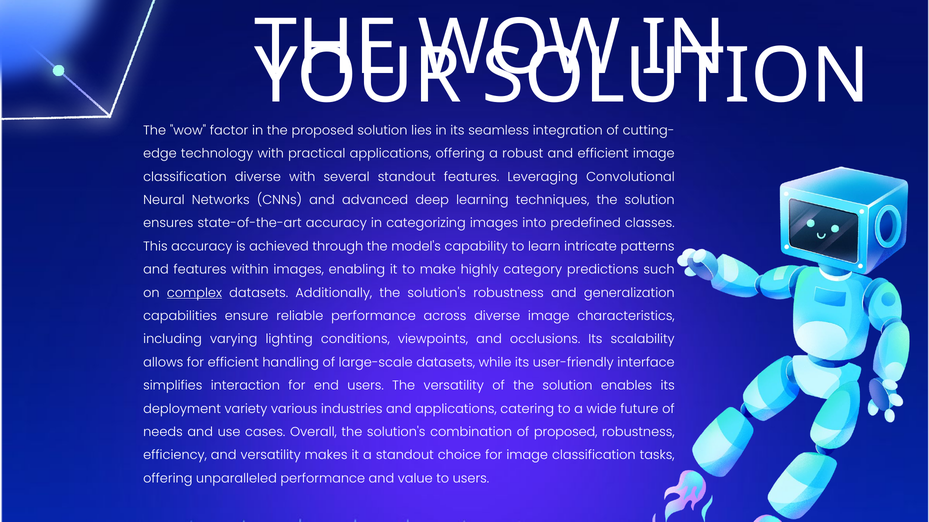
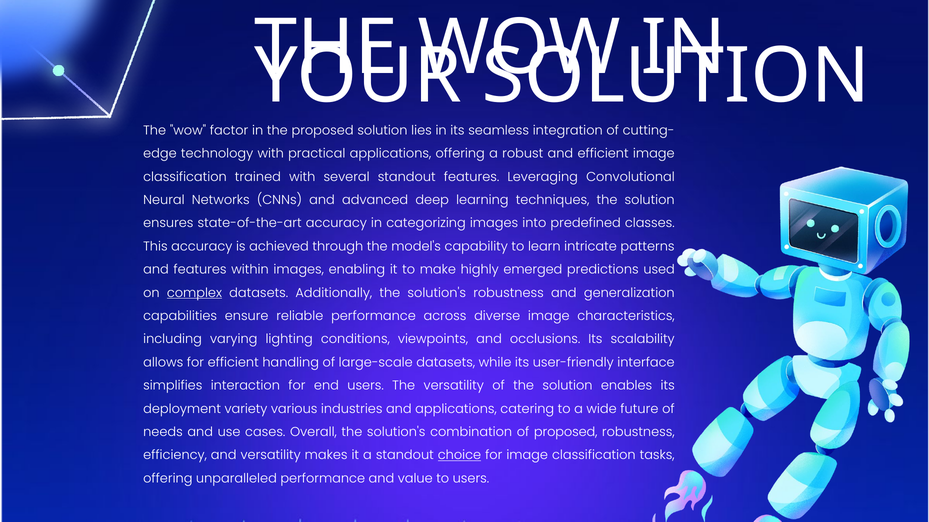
classification diverse: diverse -> trained
category: category -> emerged
such: such -> used
choice underline: none -> present
